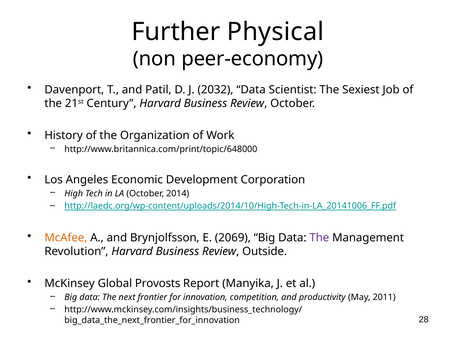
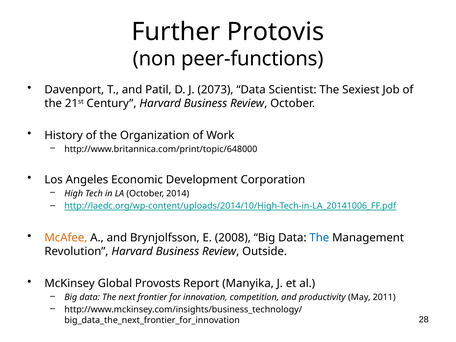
Physical: Physical -> Protovis
peer-economy: peer-economy -> peer-functions
2032: 2032 -> 2073
2069: 2069 -> 2008
The at (319, 238) colour: purple -> blue
